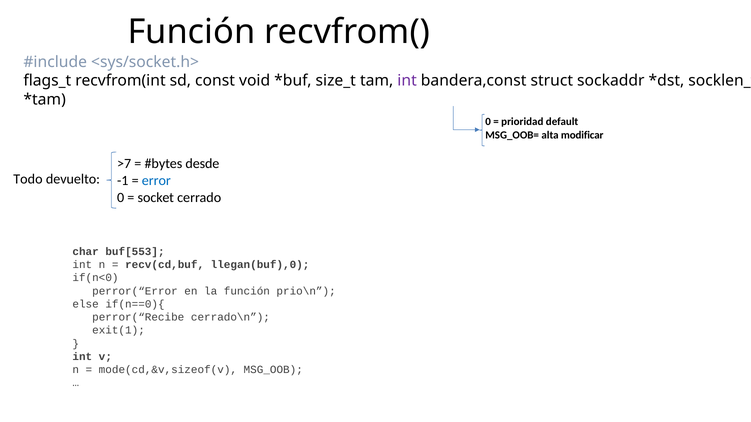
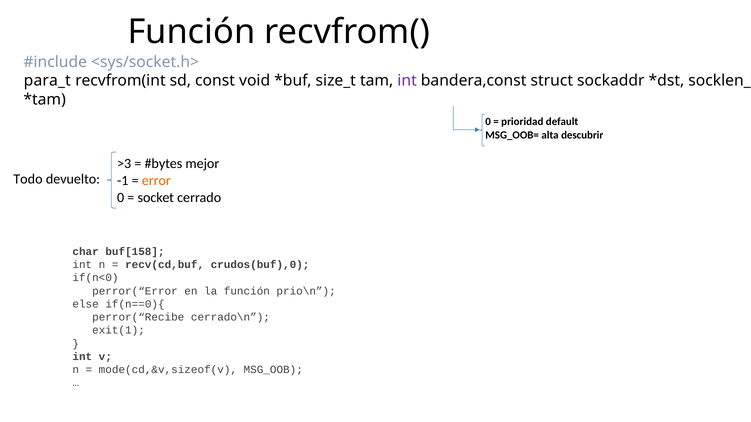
flags_t: flags_t -> para_t
modificar: modificar -> descubrir
>7: >7 -> >3
desde: desde -> mejor
error colour: blue -> orange
buf[553: buf[553 -> buf[158
llegan(buf),0: llegan(buf),0 -> crudos(buf),0
